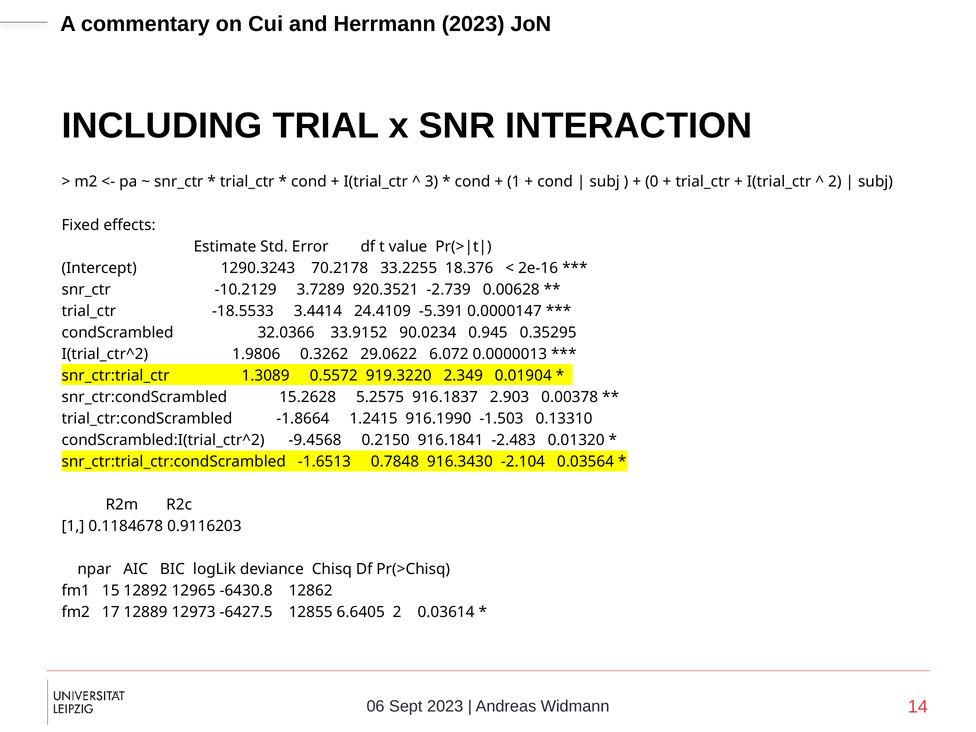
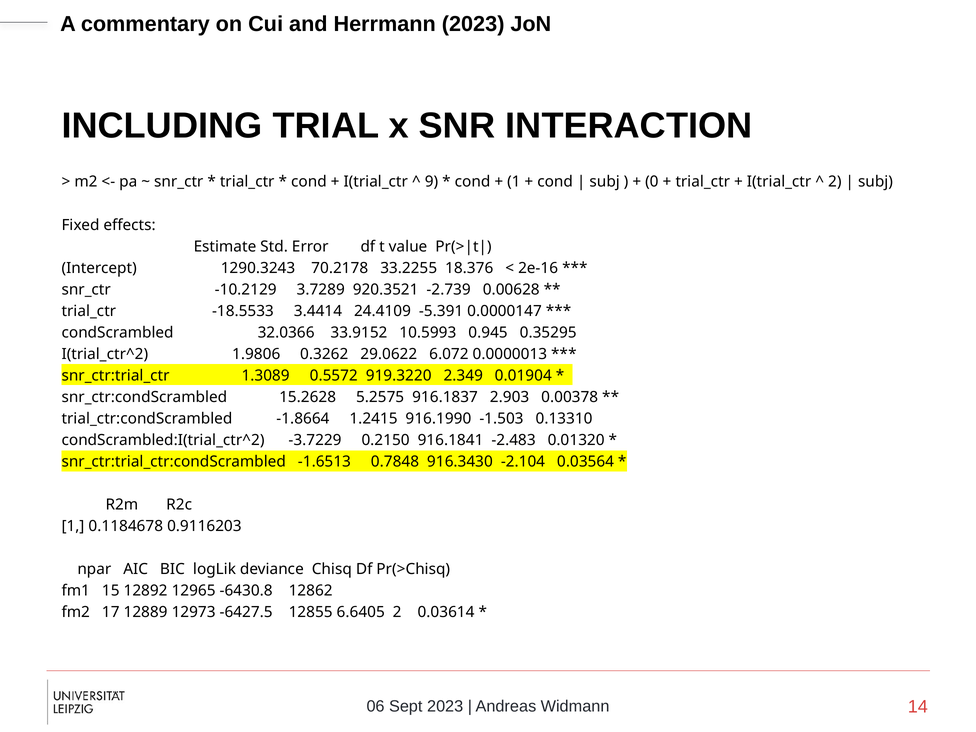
3: 3 -> 9
90.0234: 90.0234 -> 10.5993
-9.4568: -9.4568 -> -3.7229
